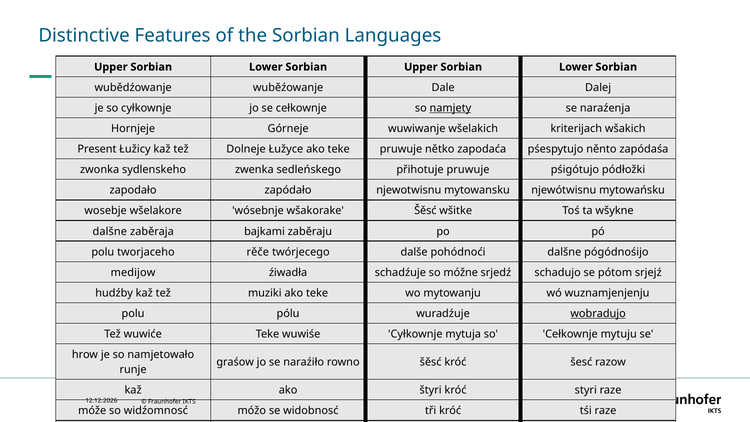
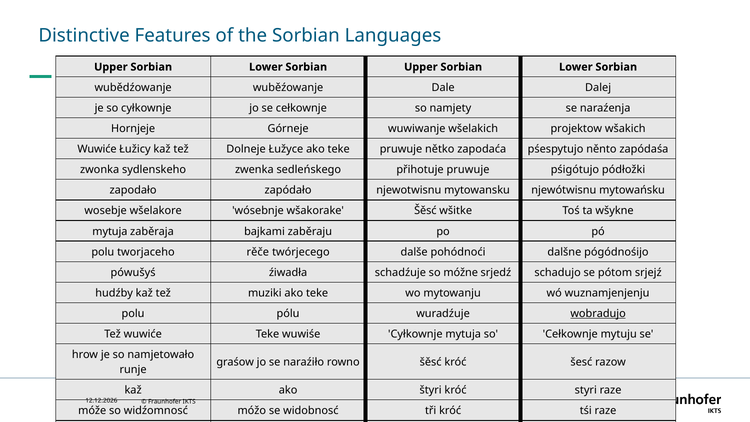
namjety underline: present -> none
kriterijach: kriterijach -> projektow
Present at (97, 149): Present -> Wuwiće
dalšne at (110, 231): dalšne -> mytuja
medijow at (133, 272): medijow -> pówušyś
